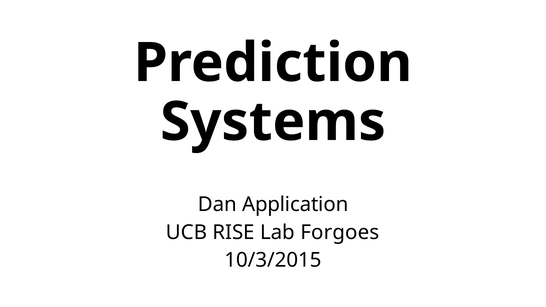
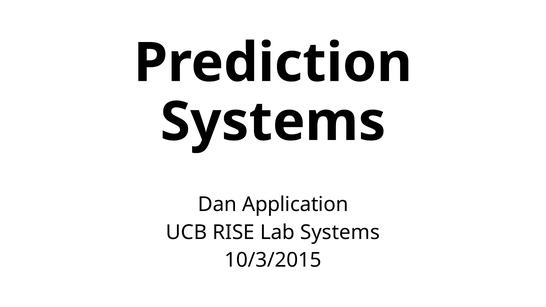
Lab Forgoes: Forgoes -> Systems
